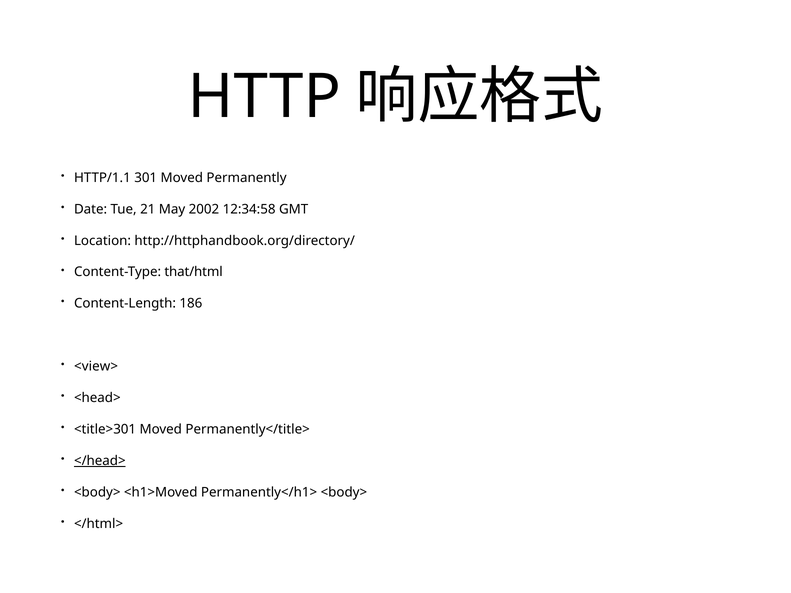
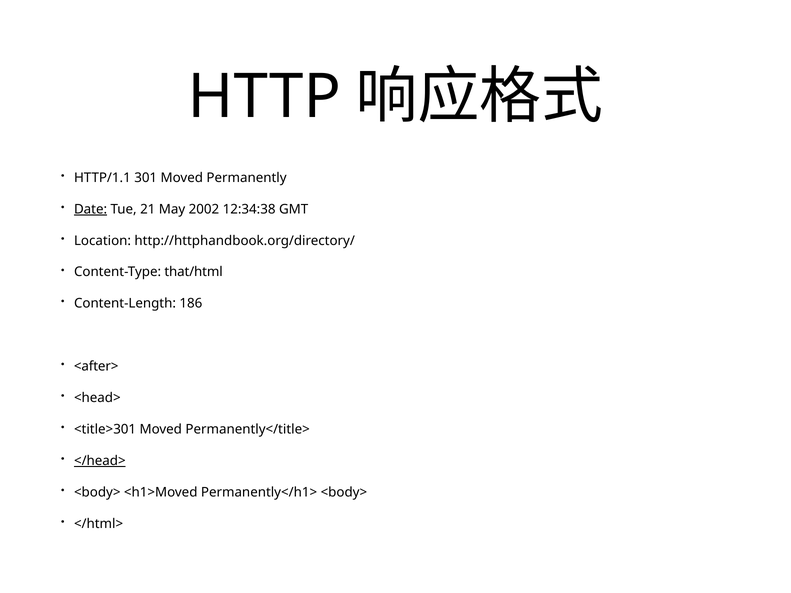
Date underline: none -> present
12:34:58: 12:34:58 -> 12:34:38
<view>: <view> -> <after>
